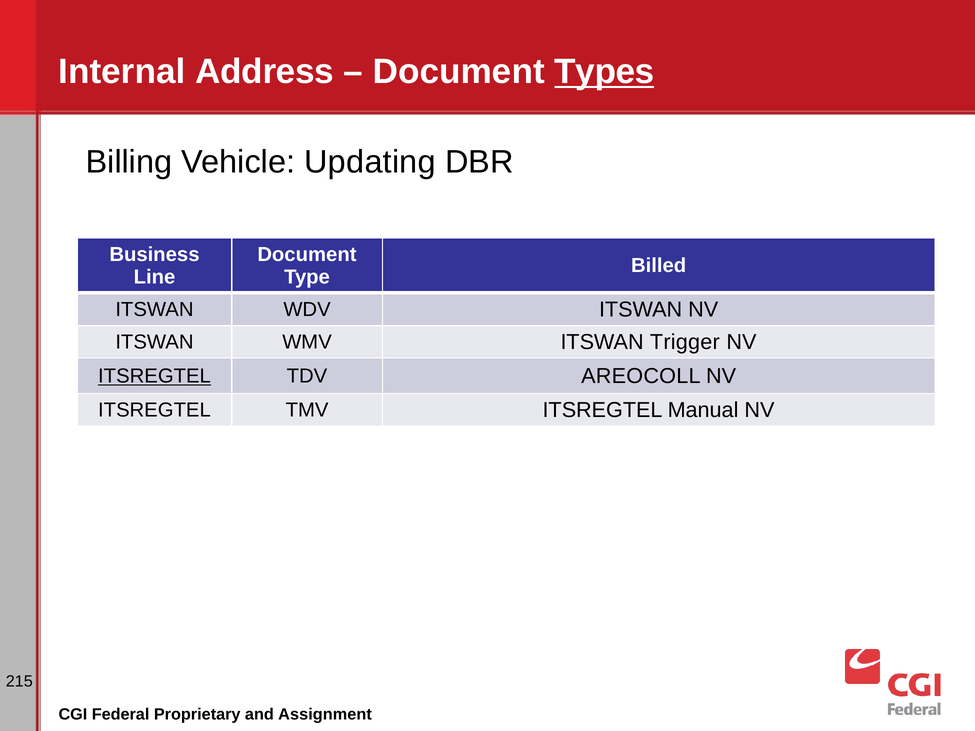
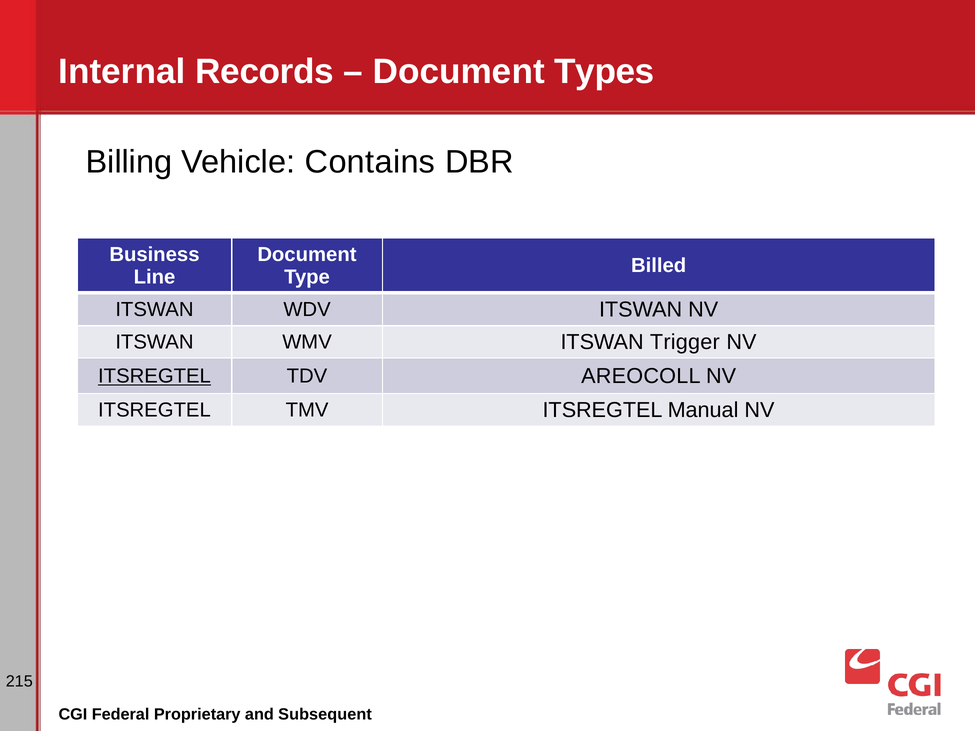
Address: Address -> Records
Types underline: present -> none
Updating: Updating -> Contains
Assignment: Assignment -> Subsequent
